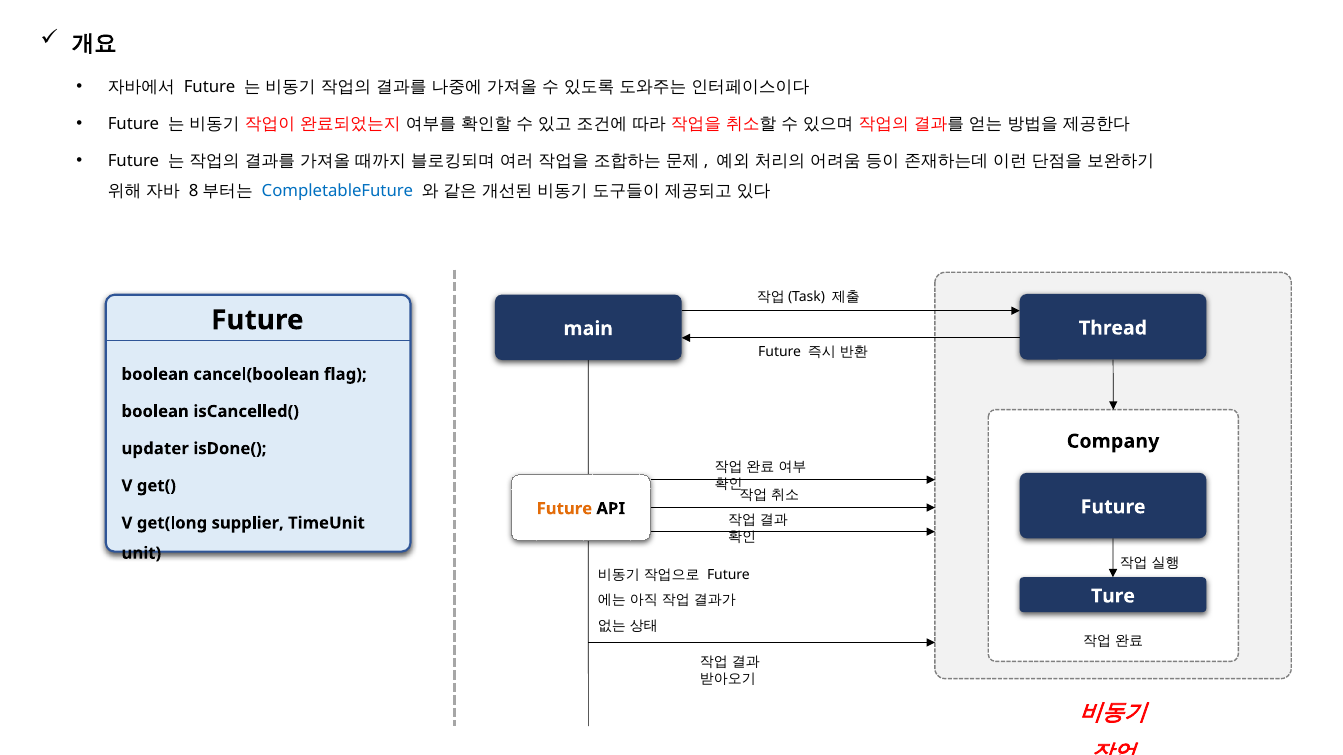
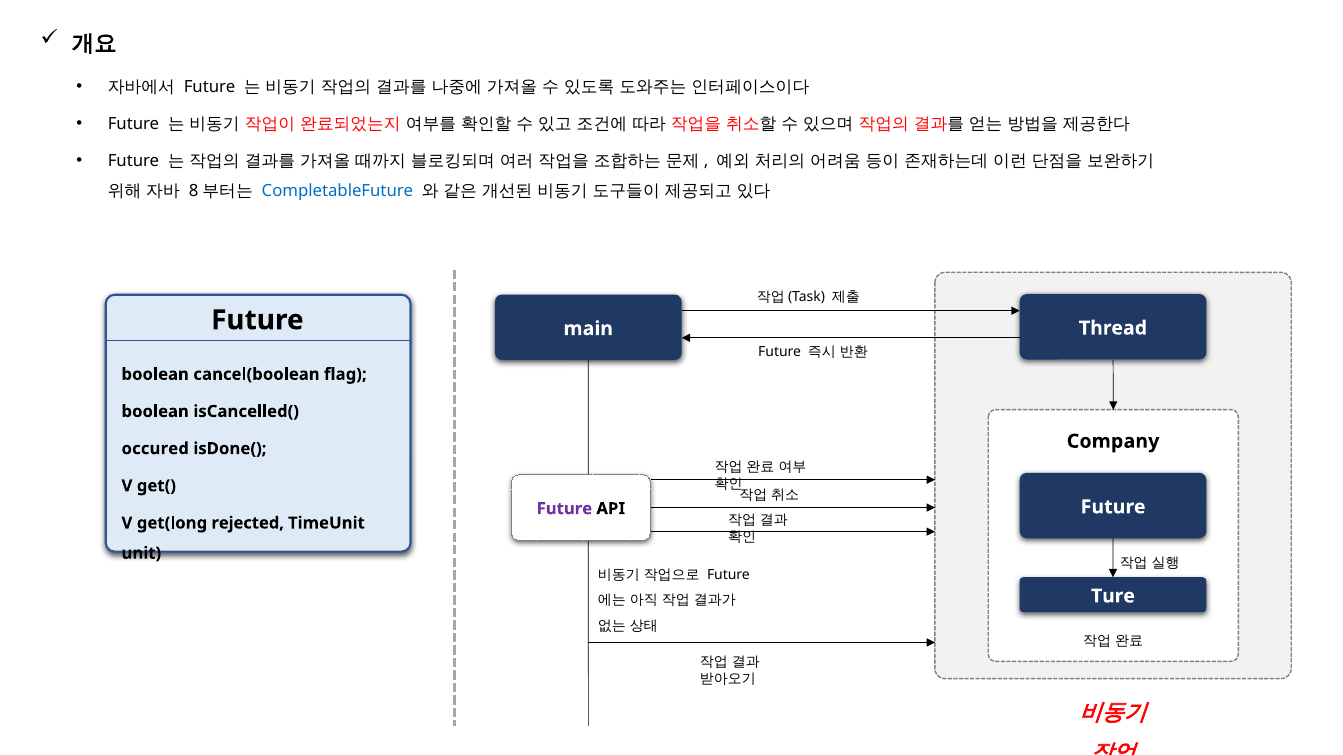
updater: updater -> occured
Future at (564, 509) colour: orange -> purple
supplier: supplier -> rejected
